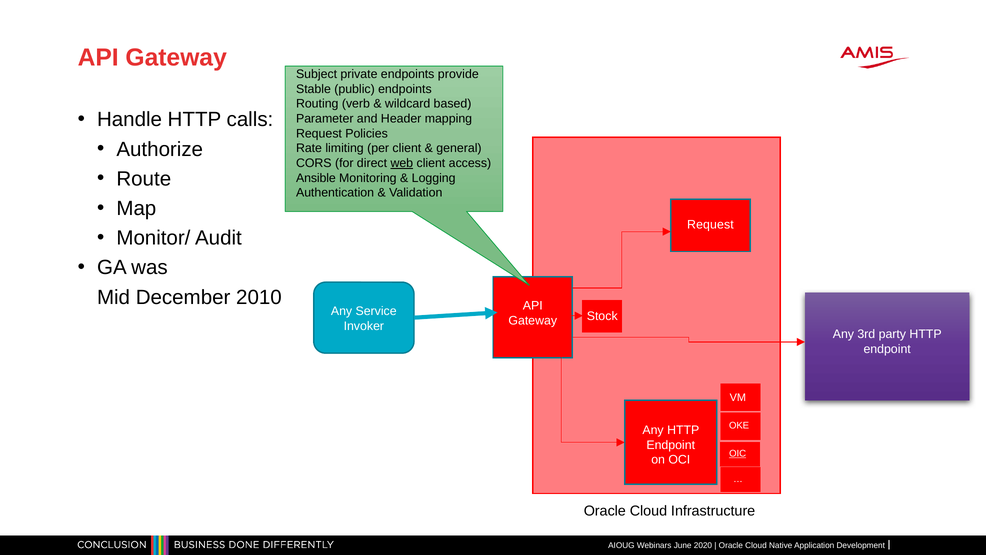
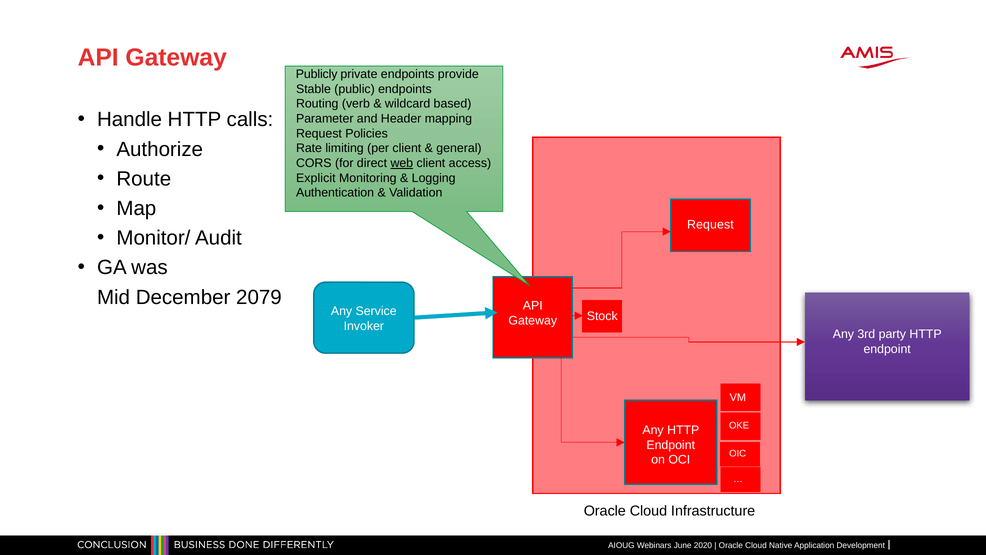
Subject: Subject -> Publicly
Ansible: Ansible -> Explicit
2010: 2010 -> 2079
OIC underline: present -> none
